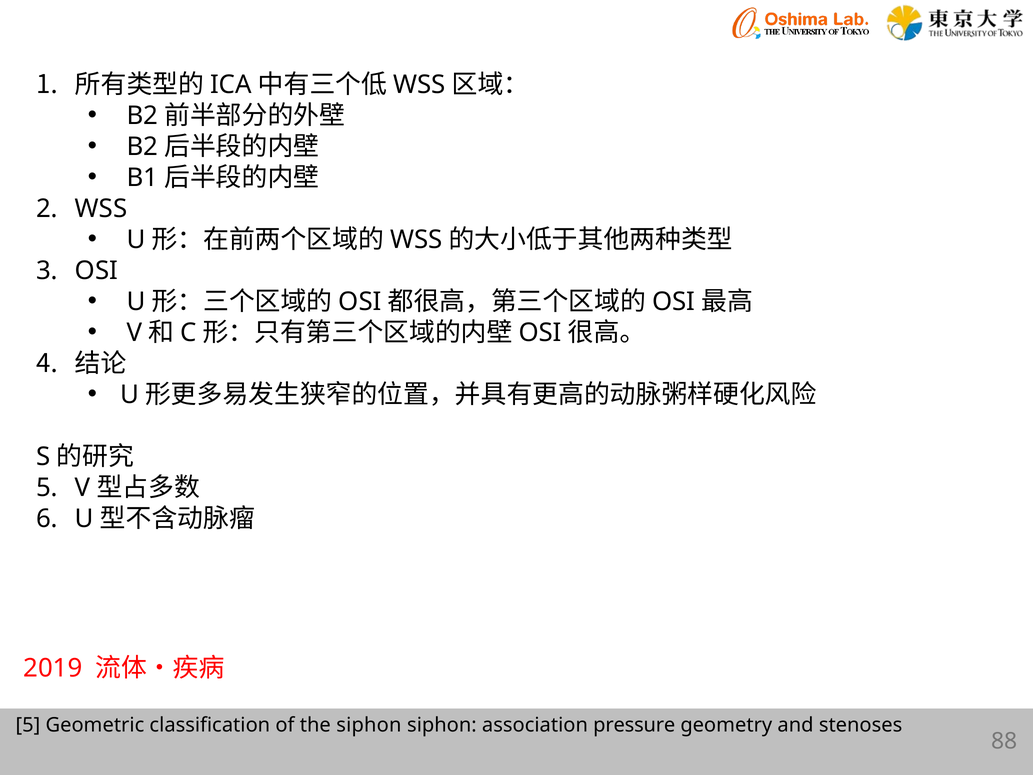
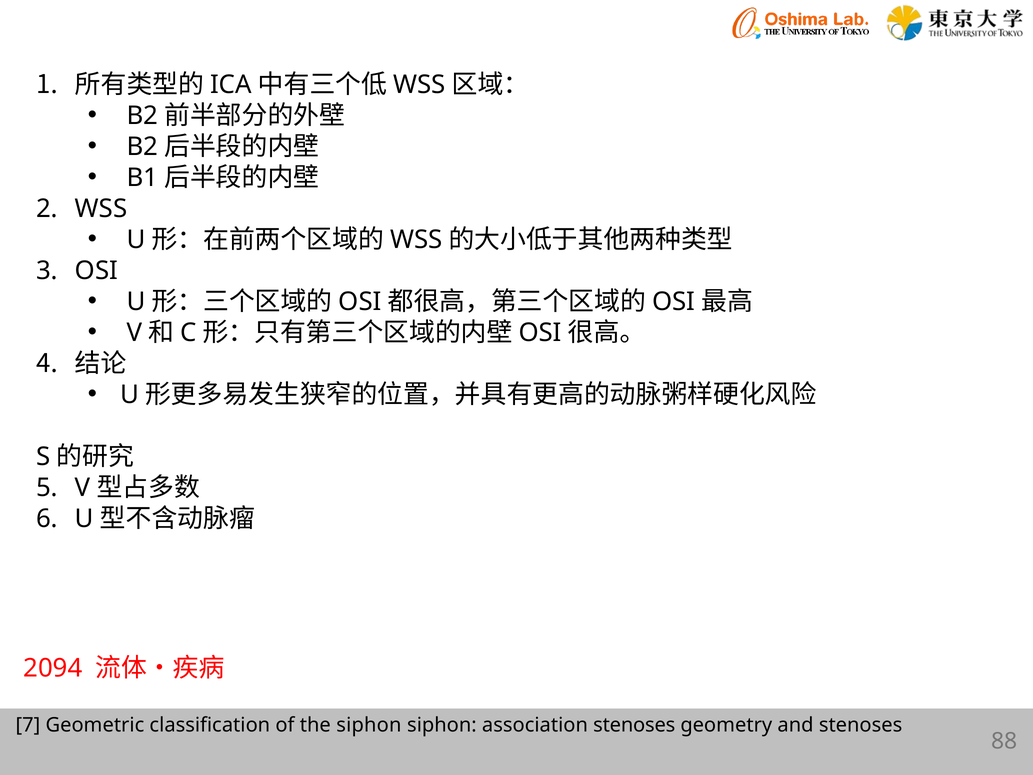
2019: 2019 -> 2094
5 at (28, 725): 5 -> 7
association pressure: pressure -> stenoses
